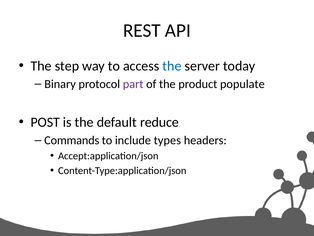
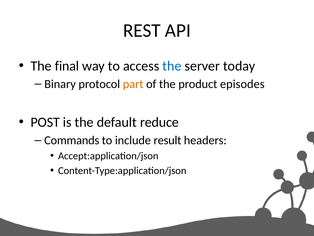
step: step -> final
part colour: purple -> orange
populate: populate -> episodes
types: types -> result
